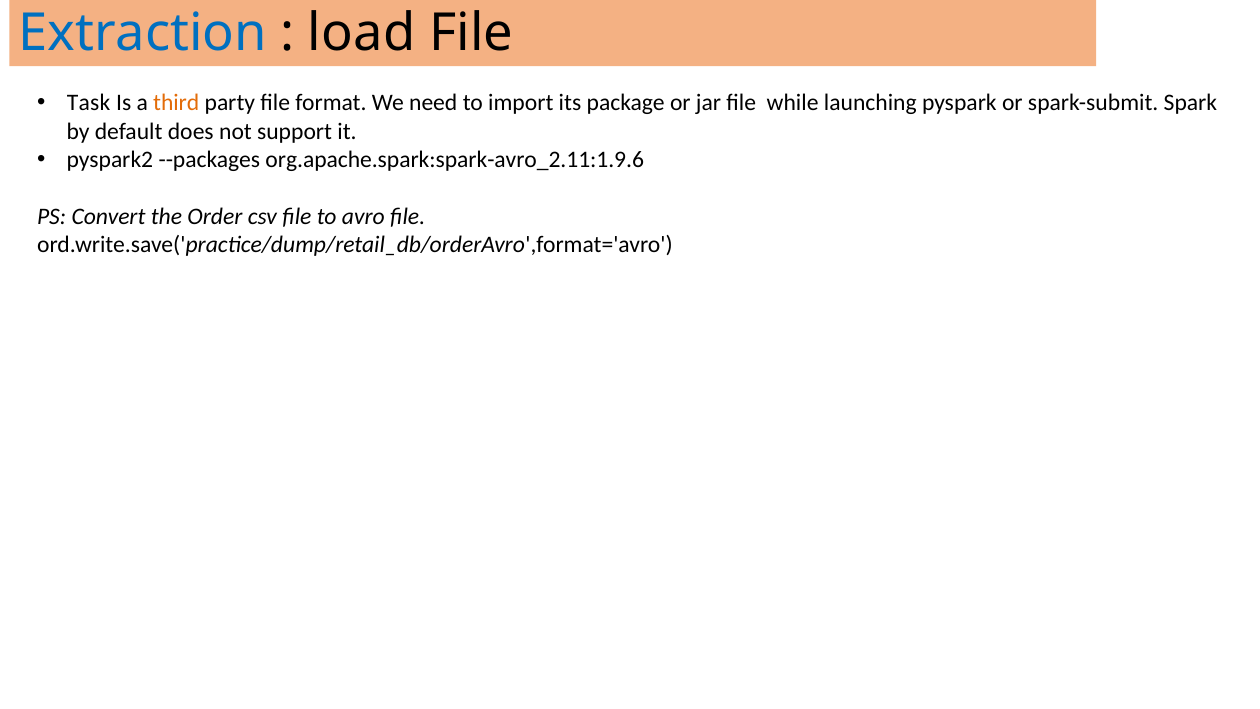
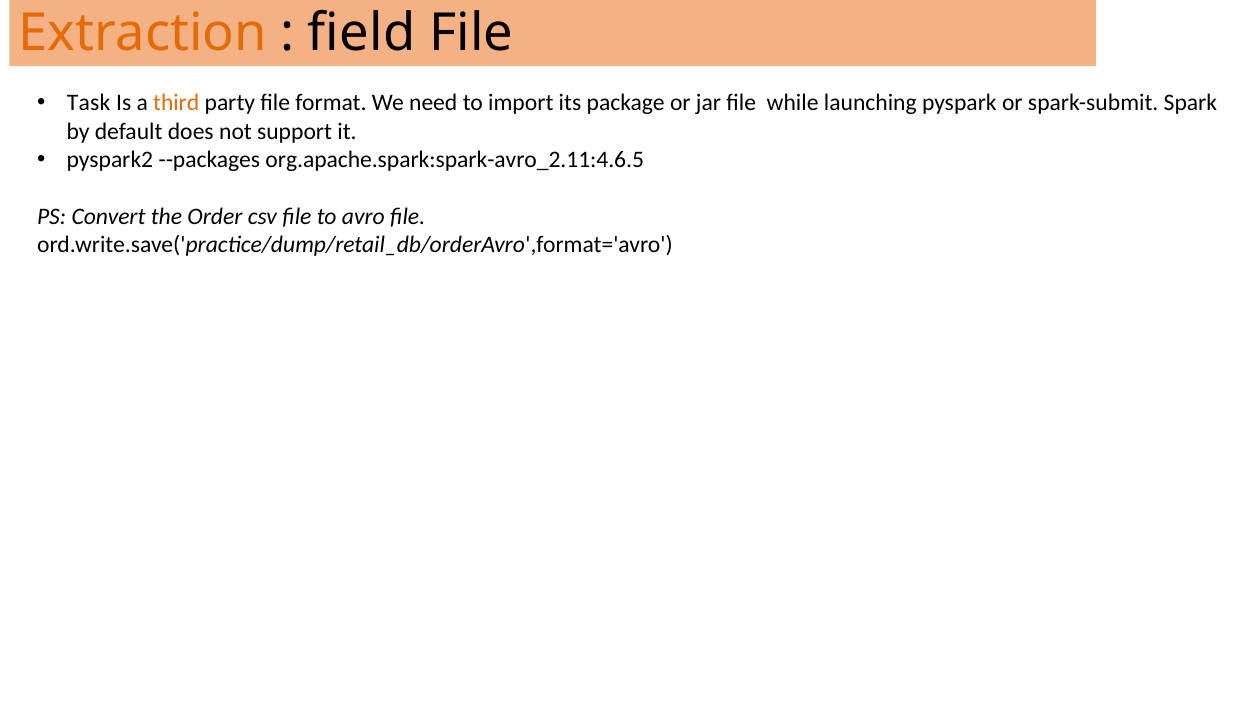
Extraction colour: blue -> orange
load: load -> field
org.apache.spark:spark-avro_2.11:1.9.6: org.apache.spark:spark-avro_2.11:1.9.6 -> org.apache.spark:spark-avro_2.11:4.6.5
